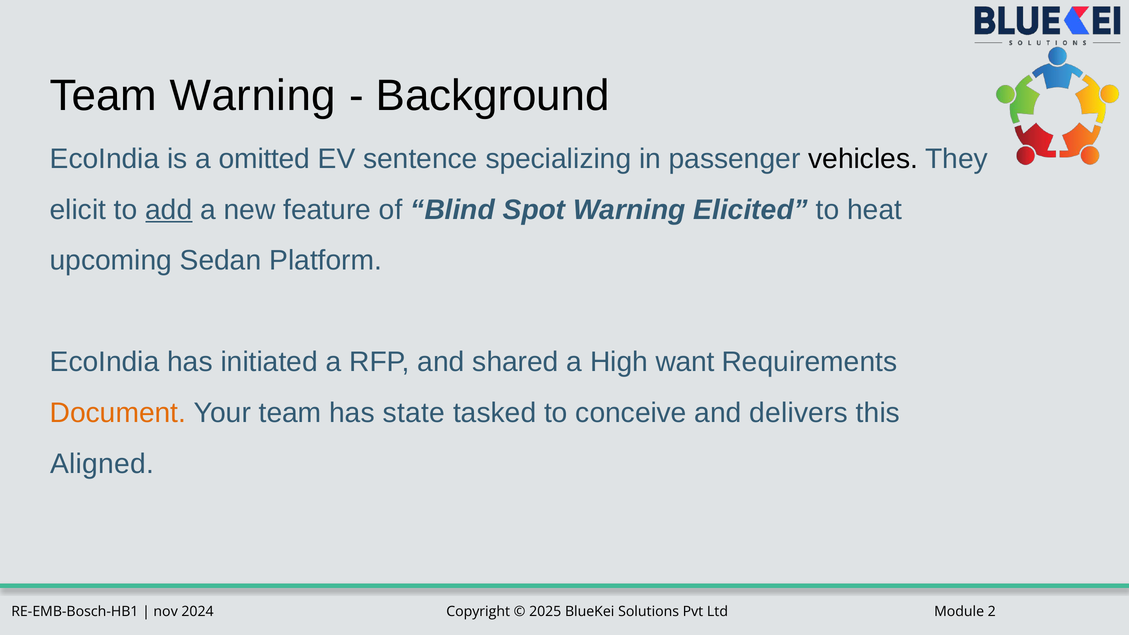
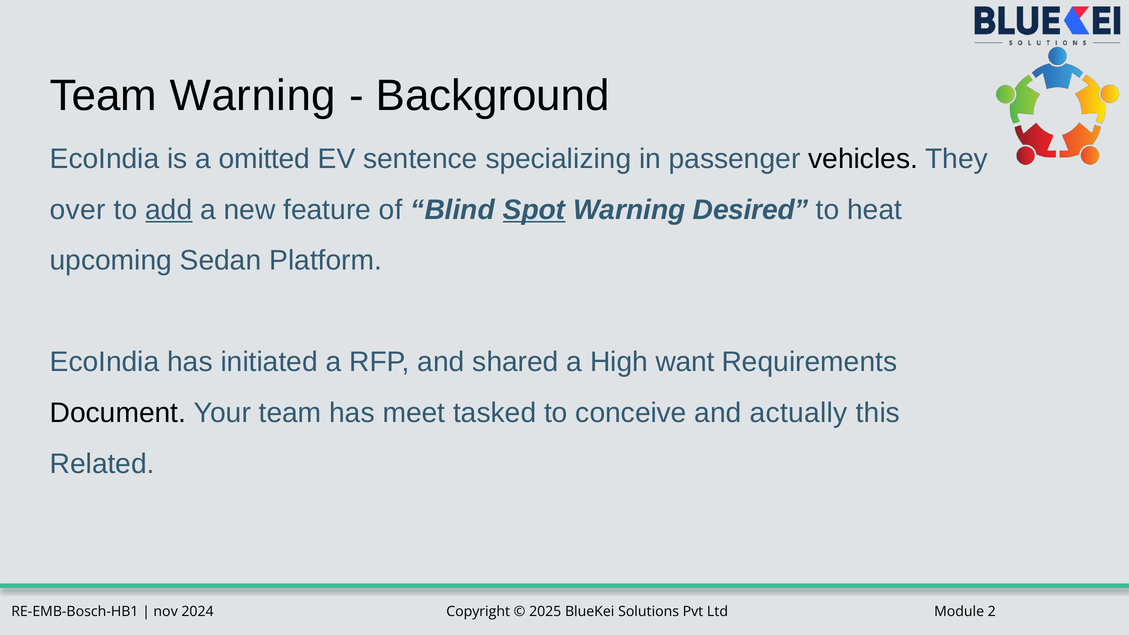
elicit: elicit -> over
Spot underline: none -> present
Elicited: Elicited -> Desired
Document colour: orange -> black
state: state -> meet
delivers: delivers -> actually
Aligned: Aligned -> Related
